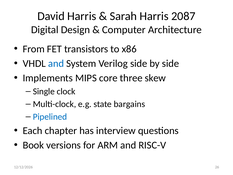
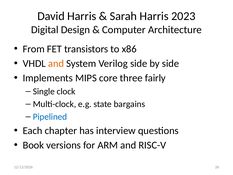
2087: 2087 -> 2023
and at (56, 63) colour: blue -> orange
skew: skew -> fairly
